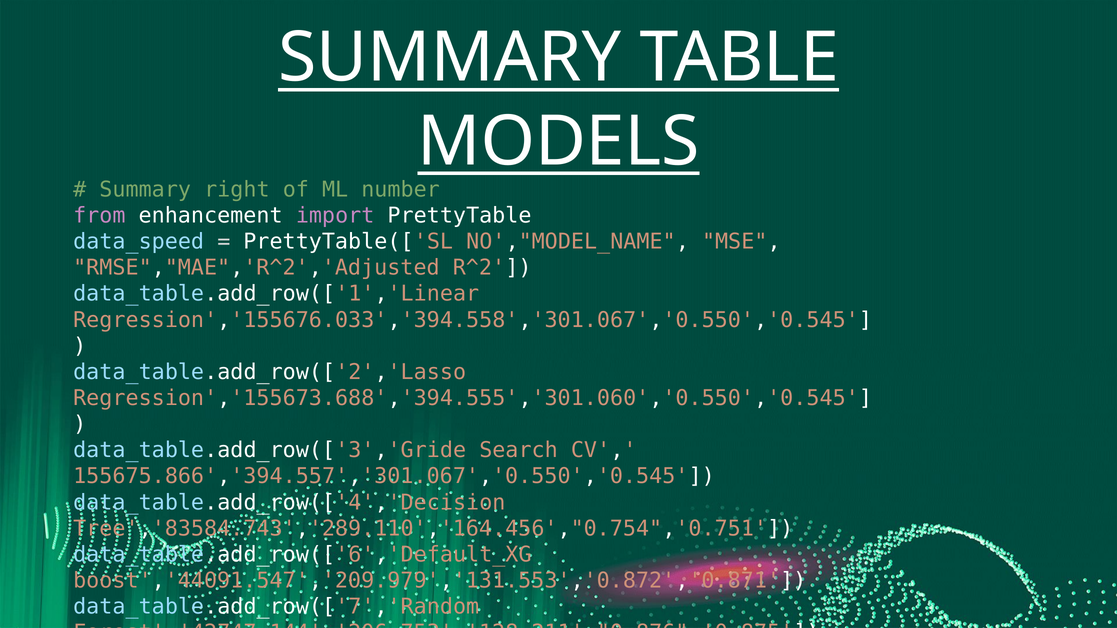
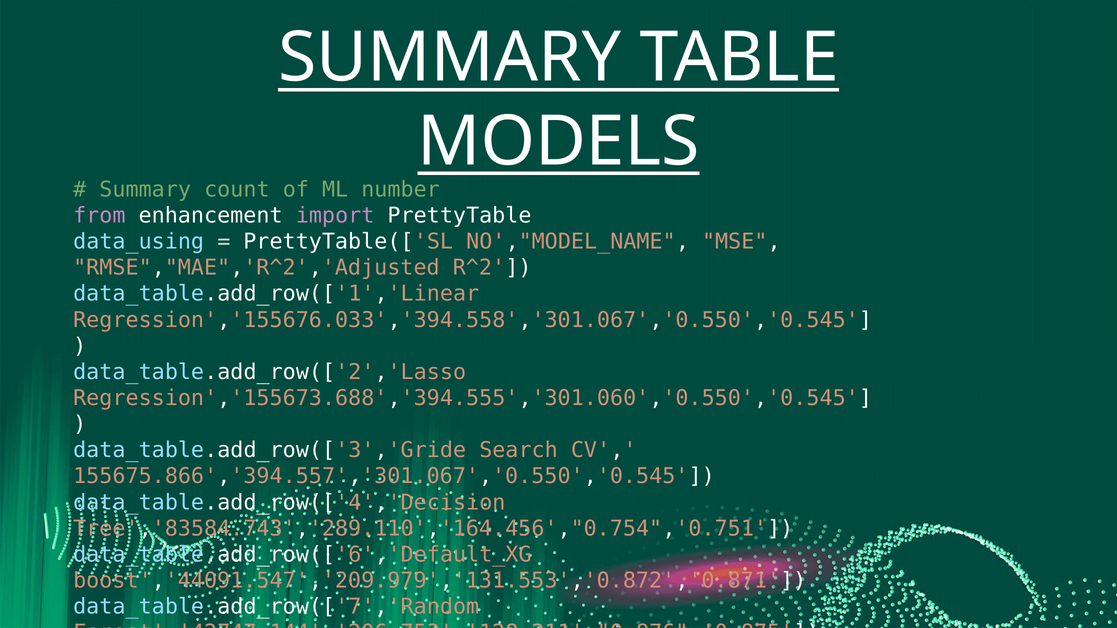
right: right -> count
data_speed: data_speed -> data_using
